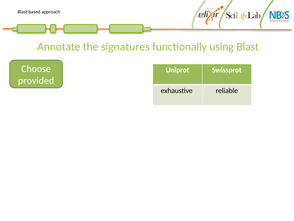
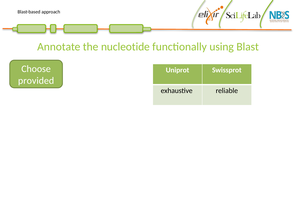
signatures: signatures -> nucleotide
